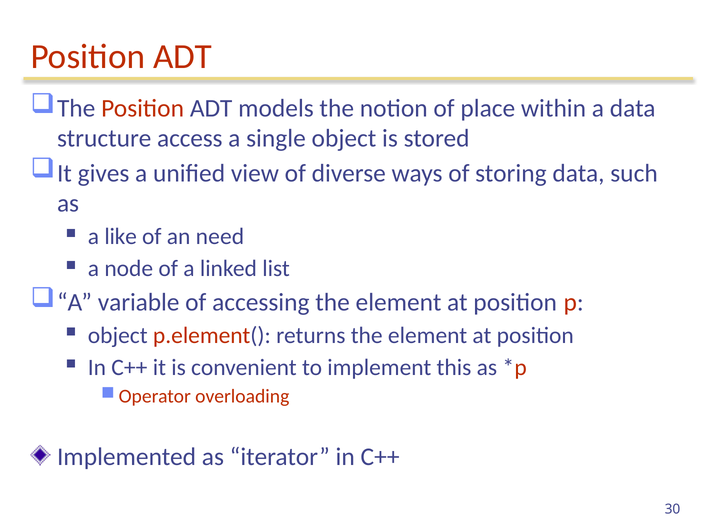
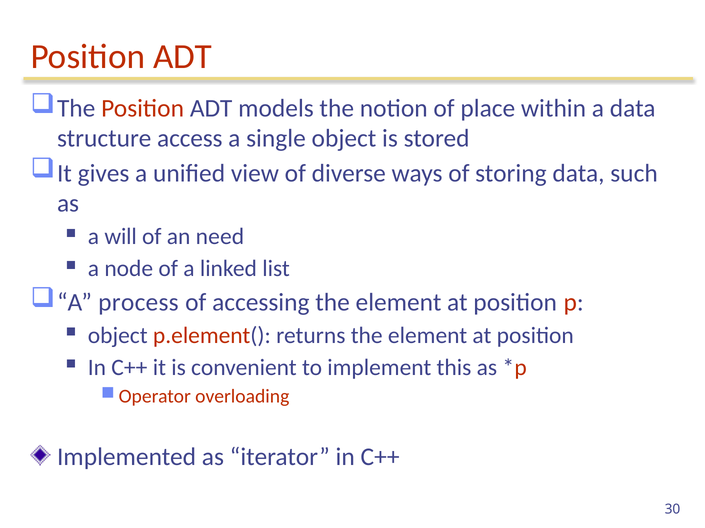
like: like -> will
variable: variable -> process
